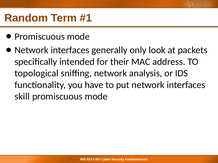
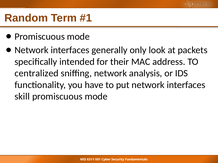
topological: topological -> centralized
